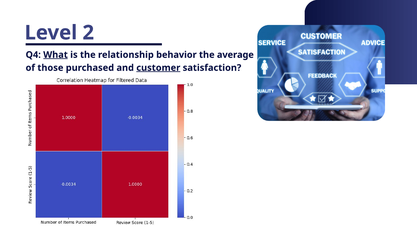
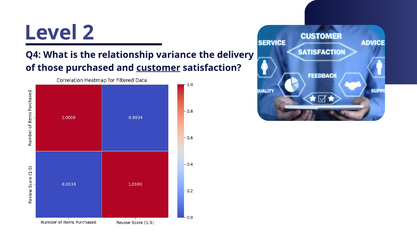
What underline: present -> none
behavior: behavior -> variance
average: average -> delivery
